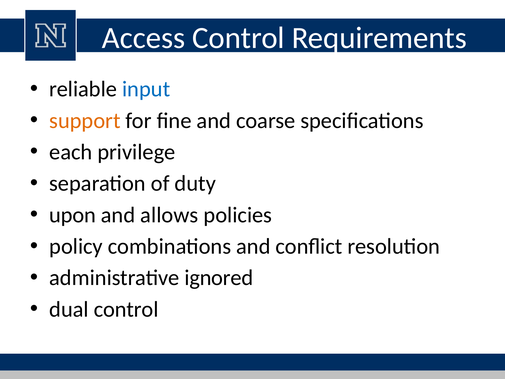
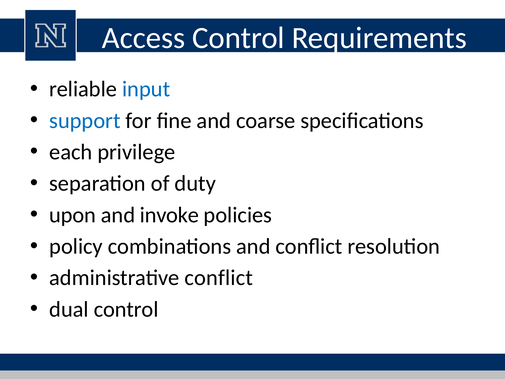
support colour: orange -> blue
allows: allows -> invoke
administrative ignored: ignored -> conflict
